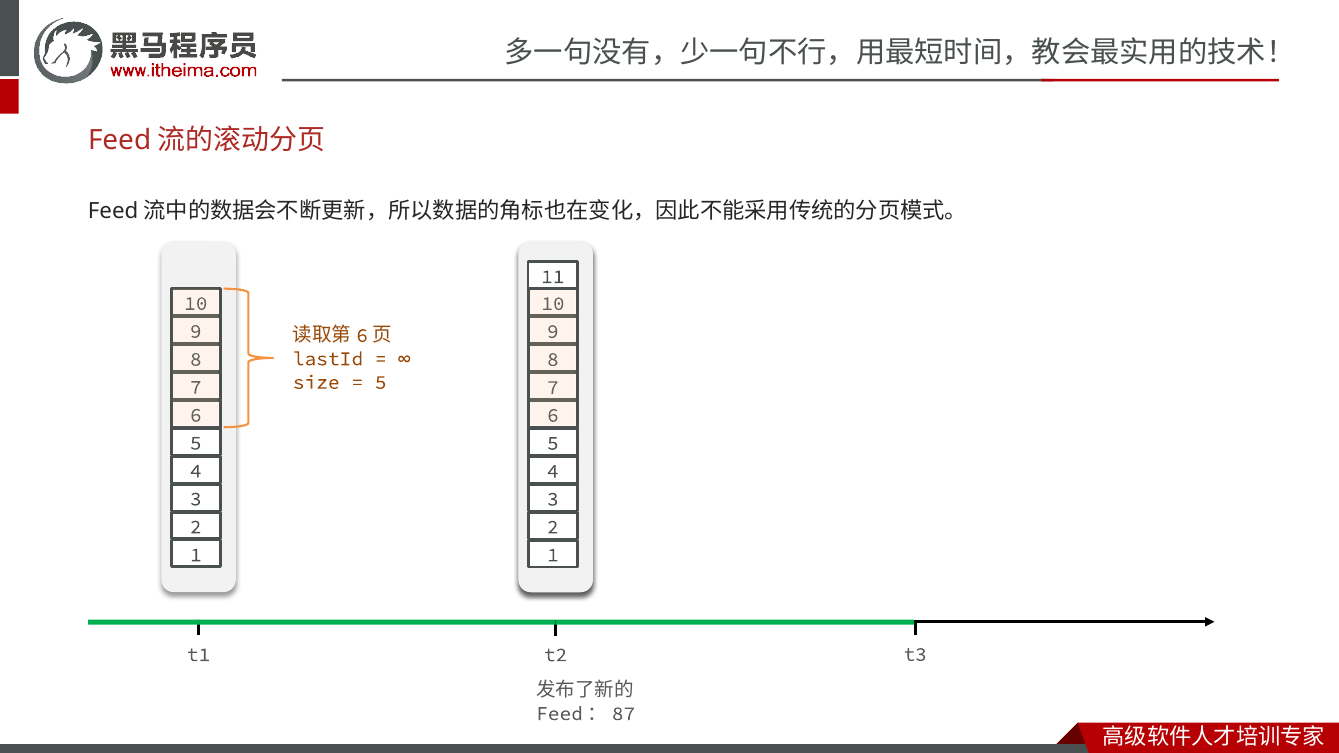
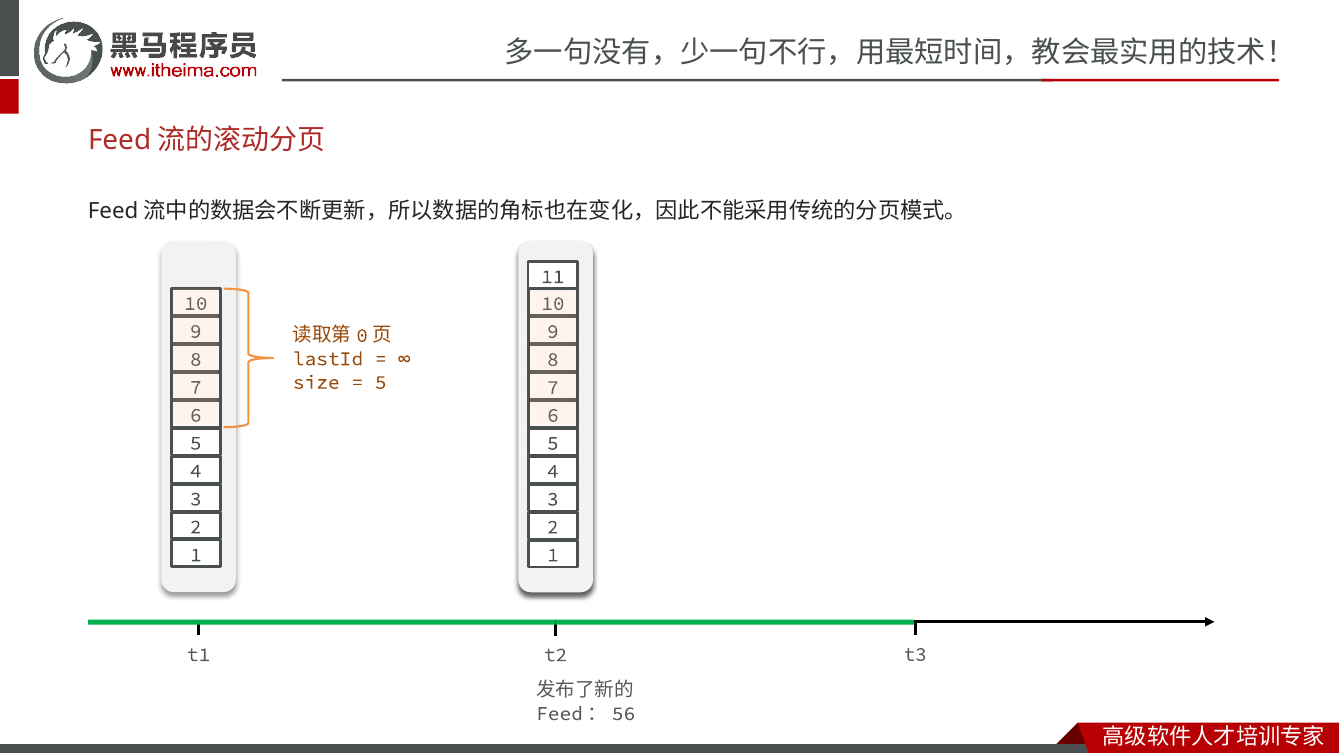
6 at (362, 335): 6 -> 0
87: 87 -> 56
